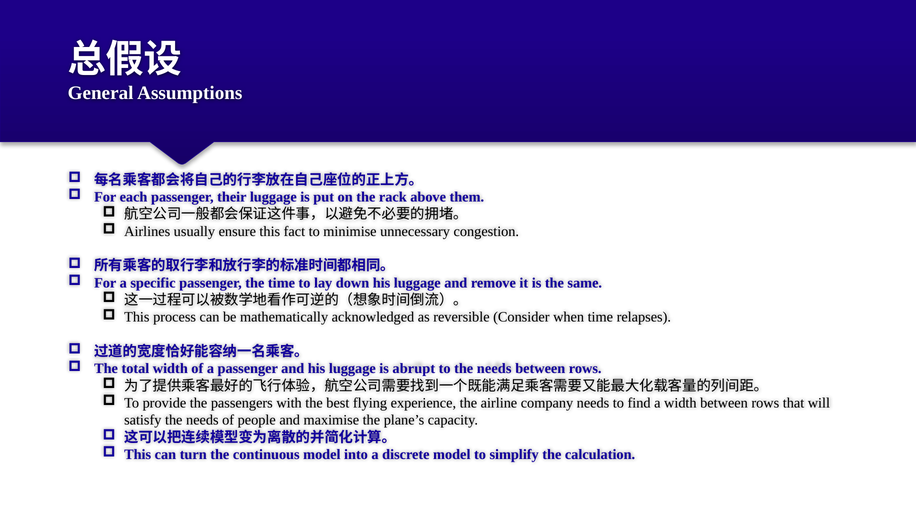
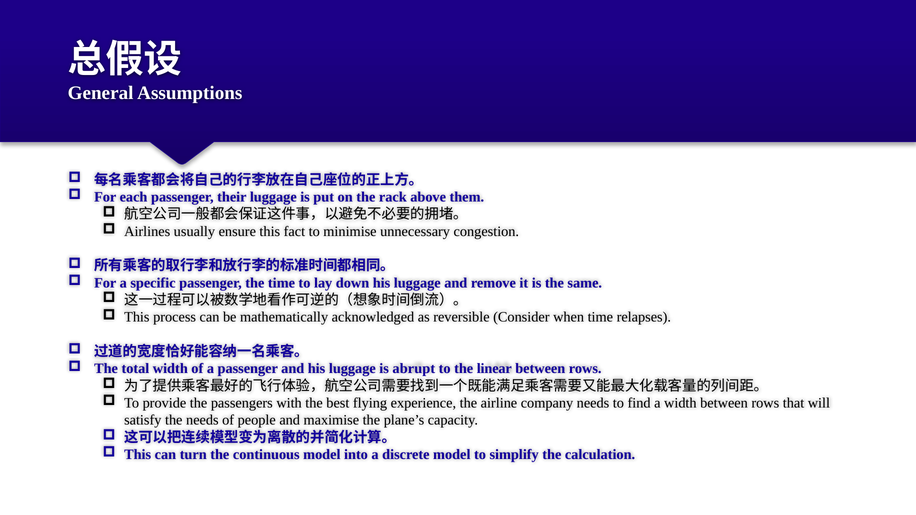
to the needs: needs -> linear
